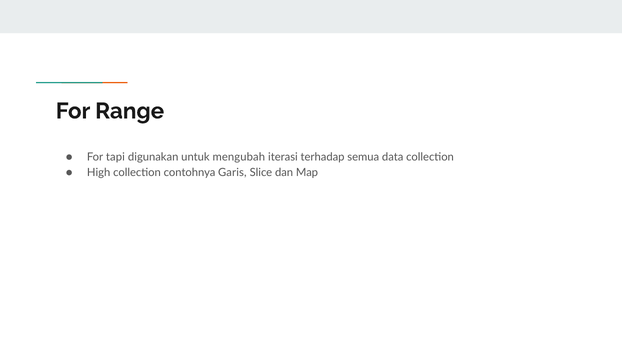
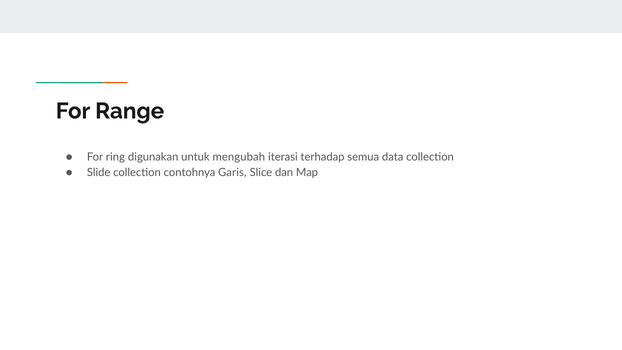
tapi: tapi -> ring
High: High -> Slide
